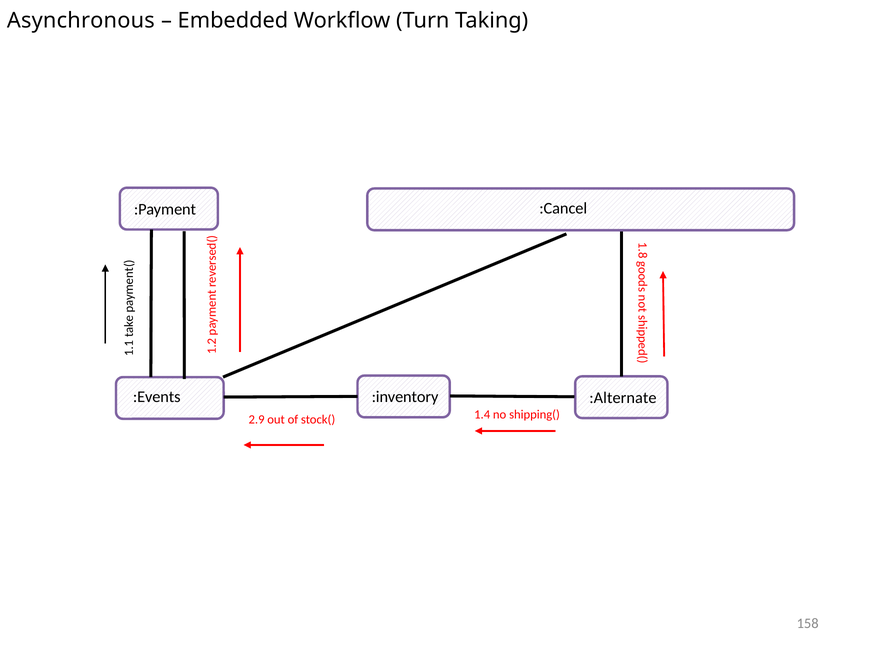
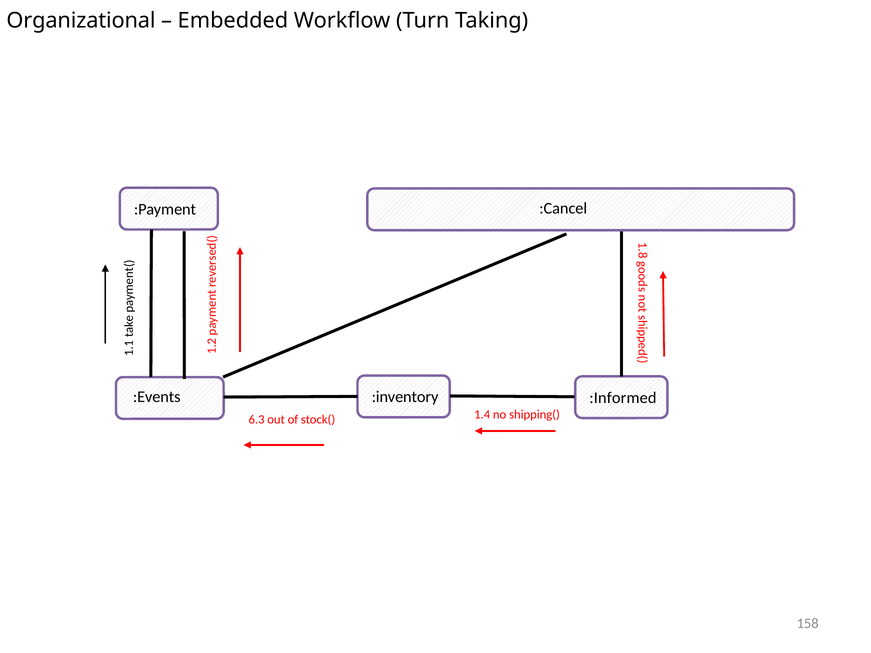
Asynchronous: Asynchronous -> Organizational
:Alternate: :Alternate -> :Informed
2.9: 2.9 -> 6.3
